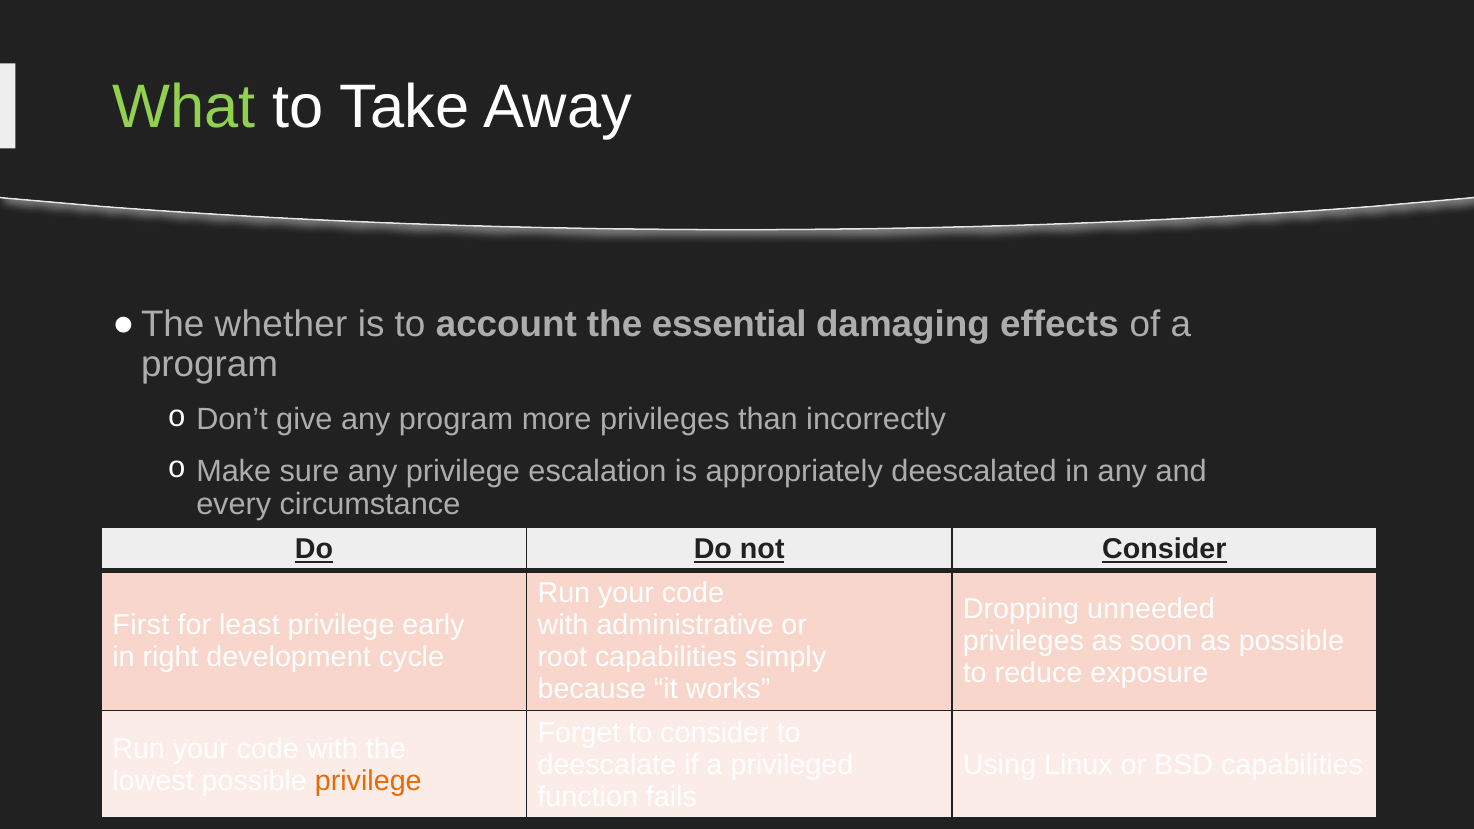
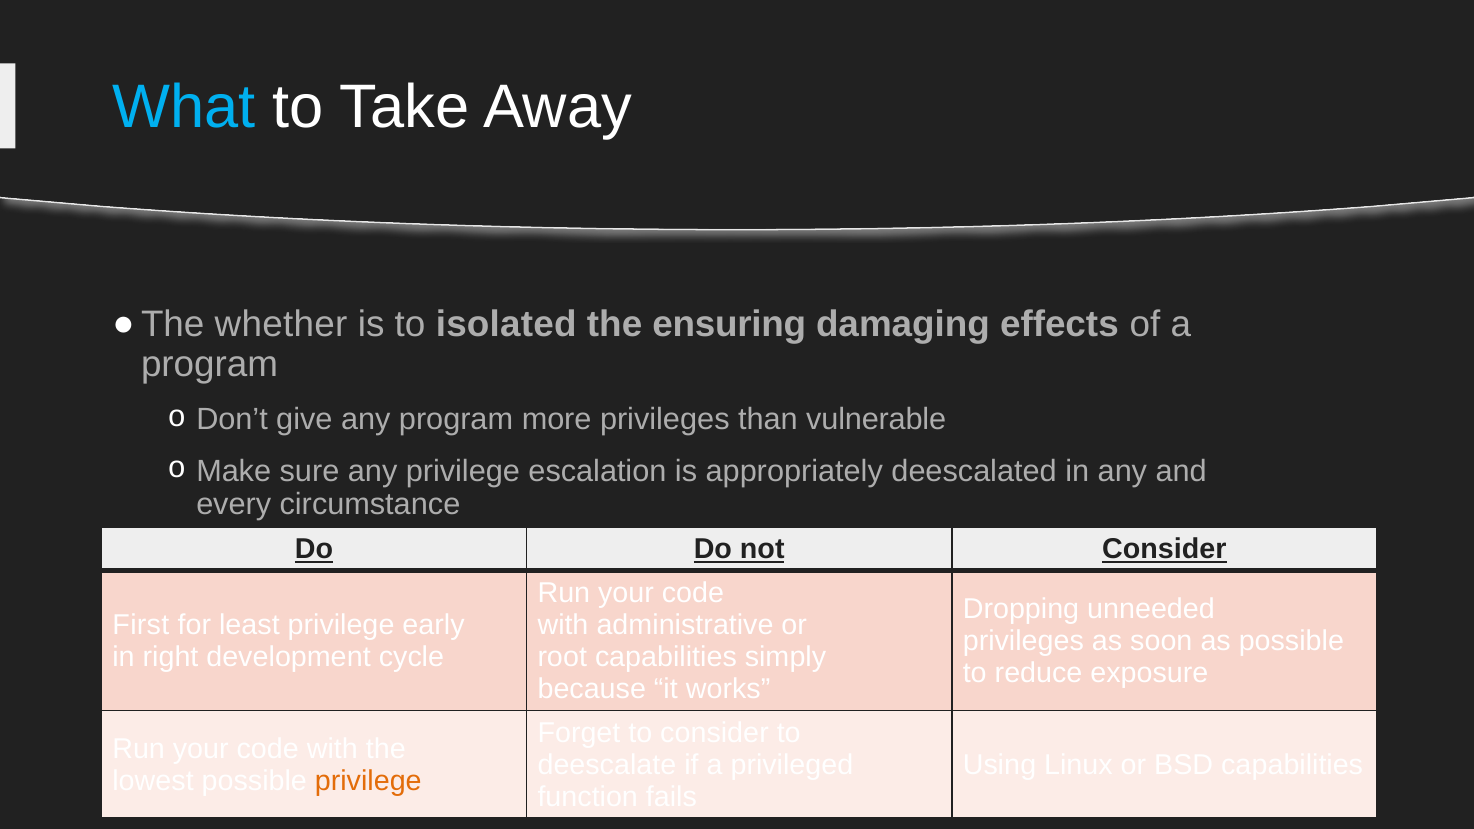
What colour: light green -> light blue
account: account -> isolated
essential: essential -> ensuring
incorrectly: incorrectly -> vulnerable
